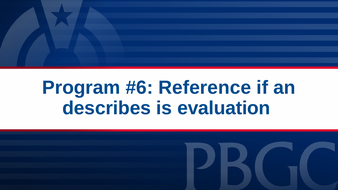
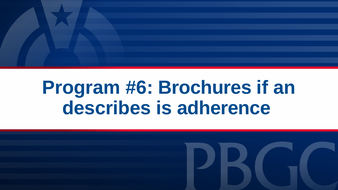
Reference: Reference -> Brochures
evaluation: evaluation -> adherence
